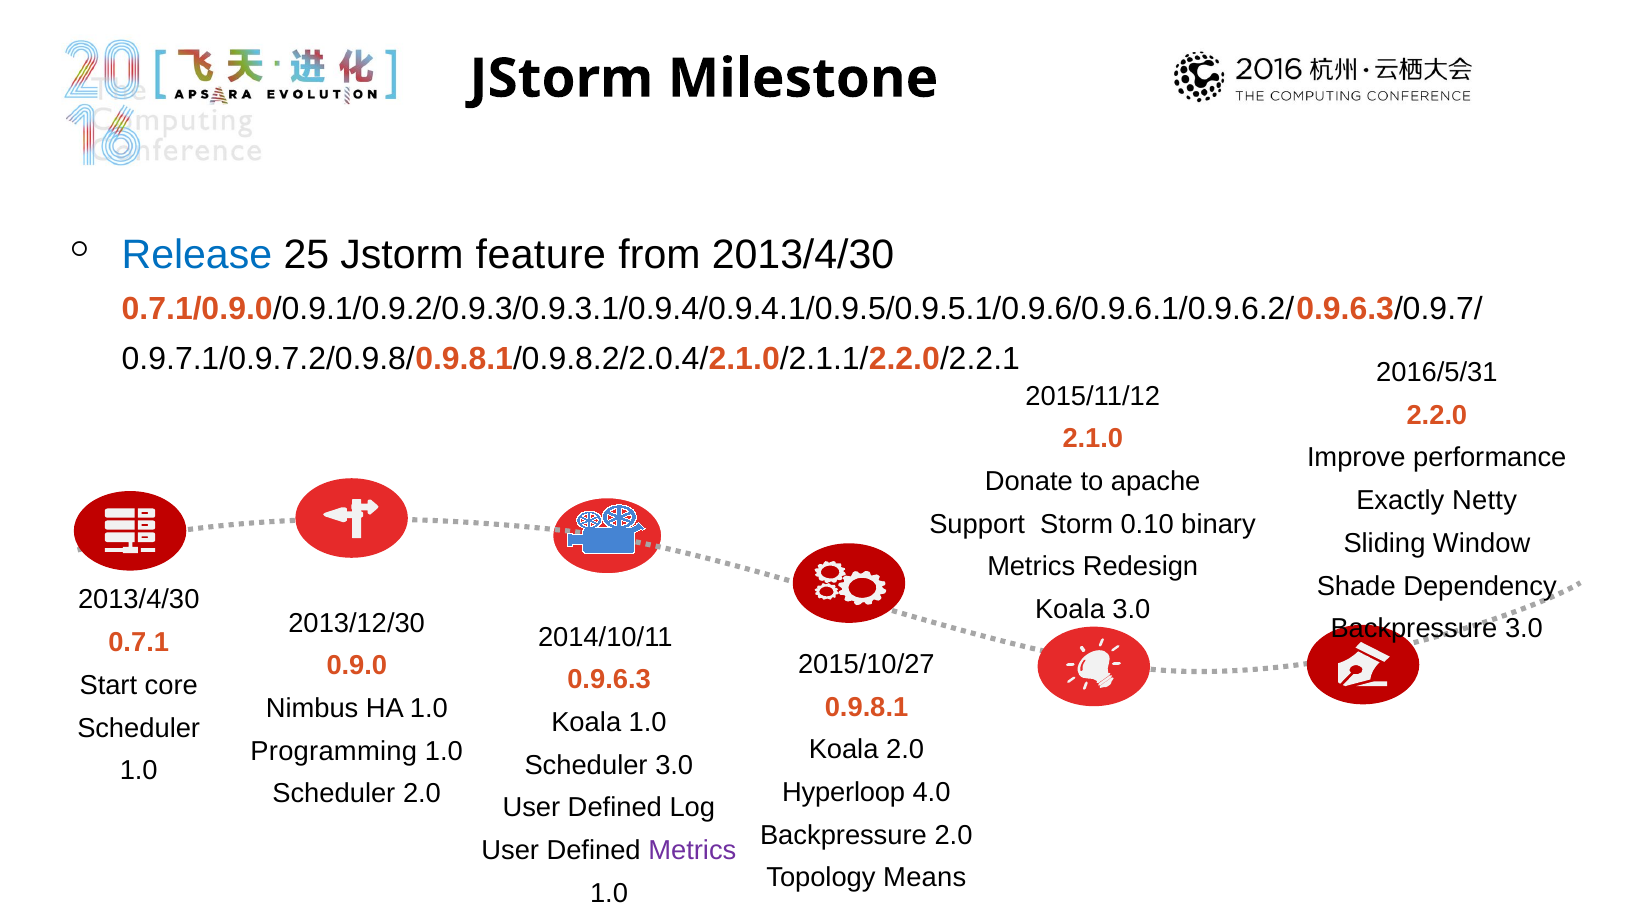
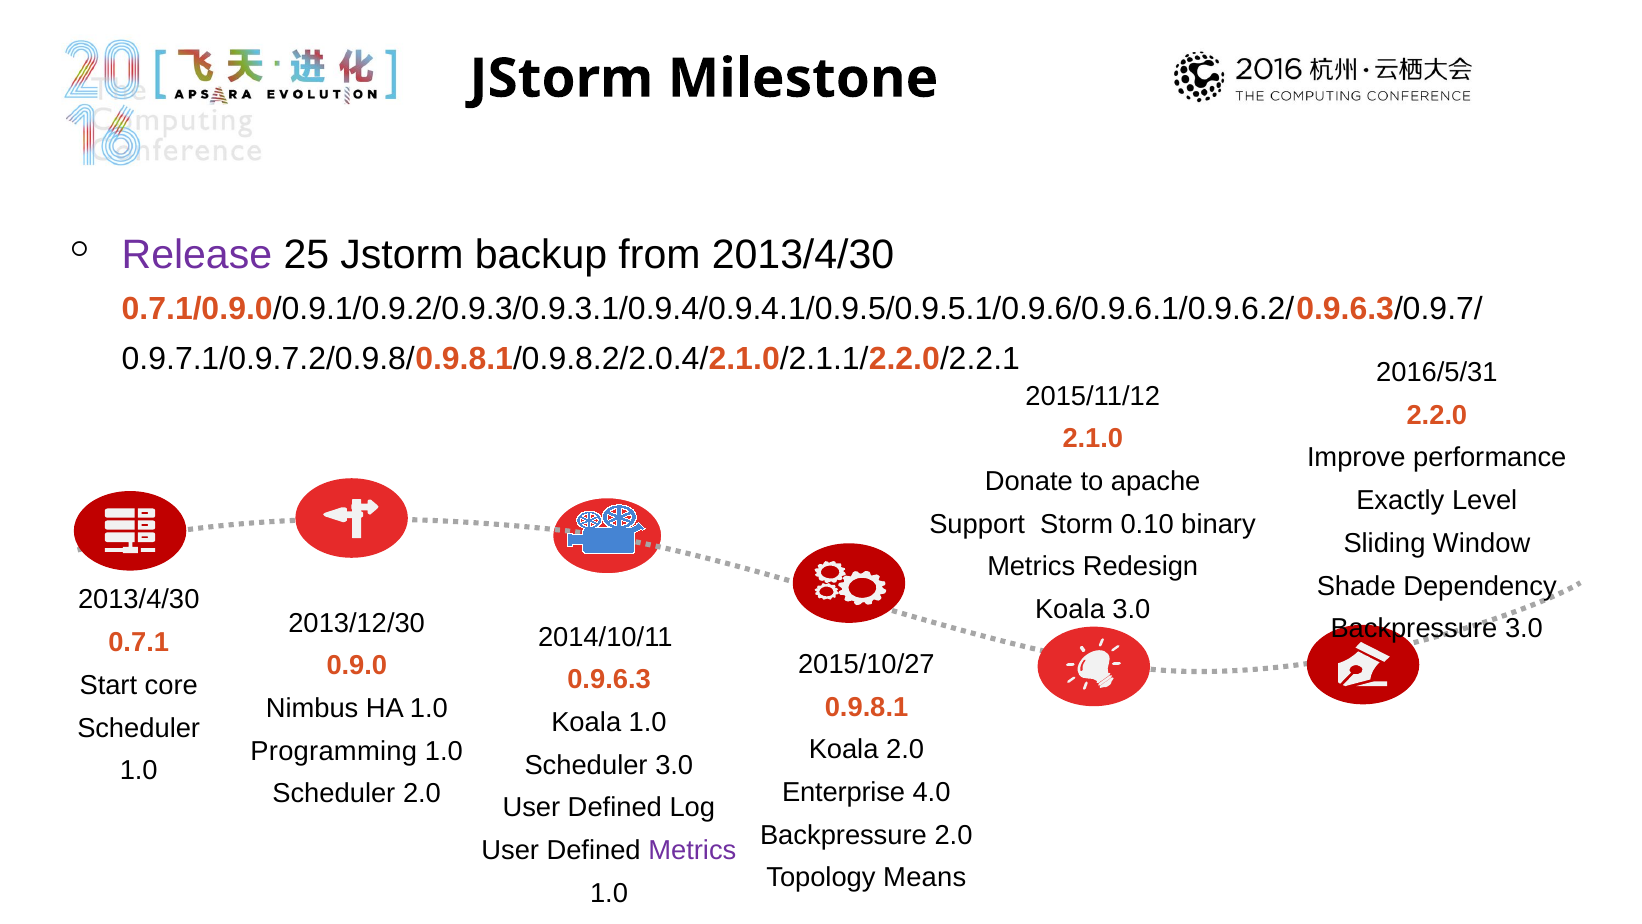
Release colour: blue -> purple
feature: feature -> backup
Netty: Netty -> Level
Hyperloop: Hyperloop -> Enterprise
